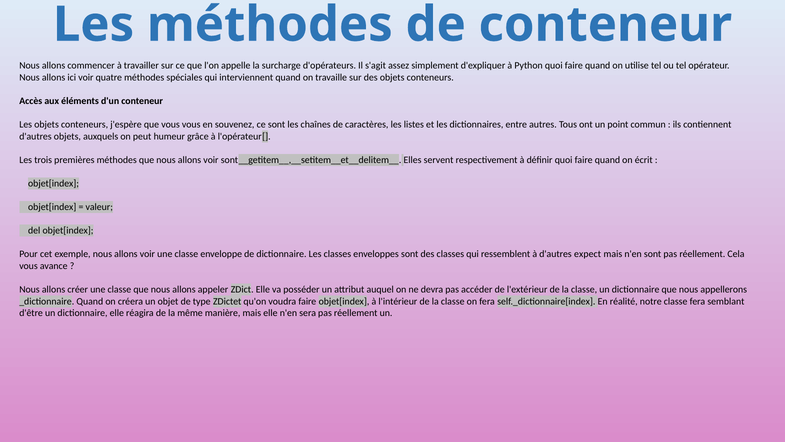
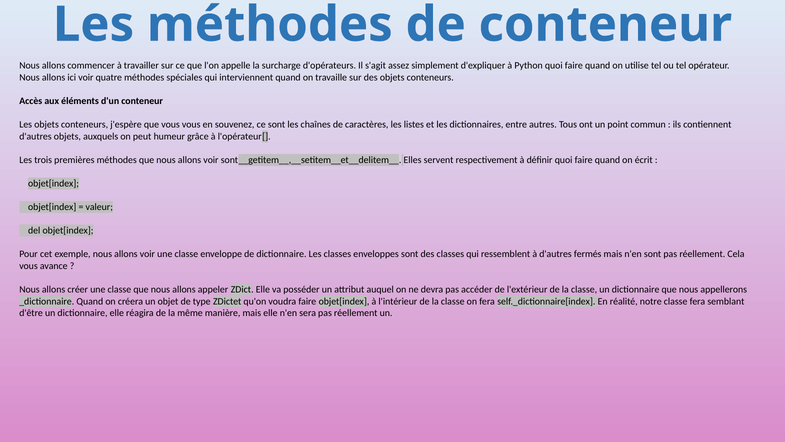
expect: expect -> fermés
